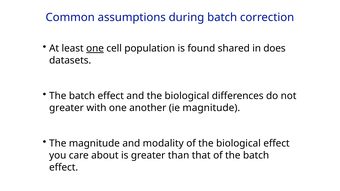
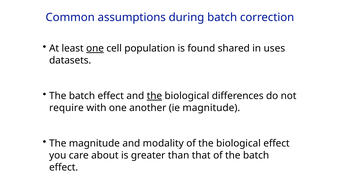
does: does -> uses
the at (154, 96) underline: none -> present
greater at (66, 108): greater -> require
